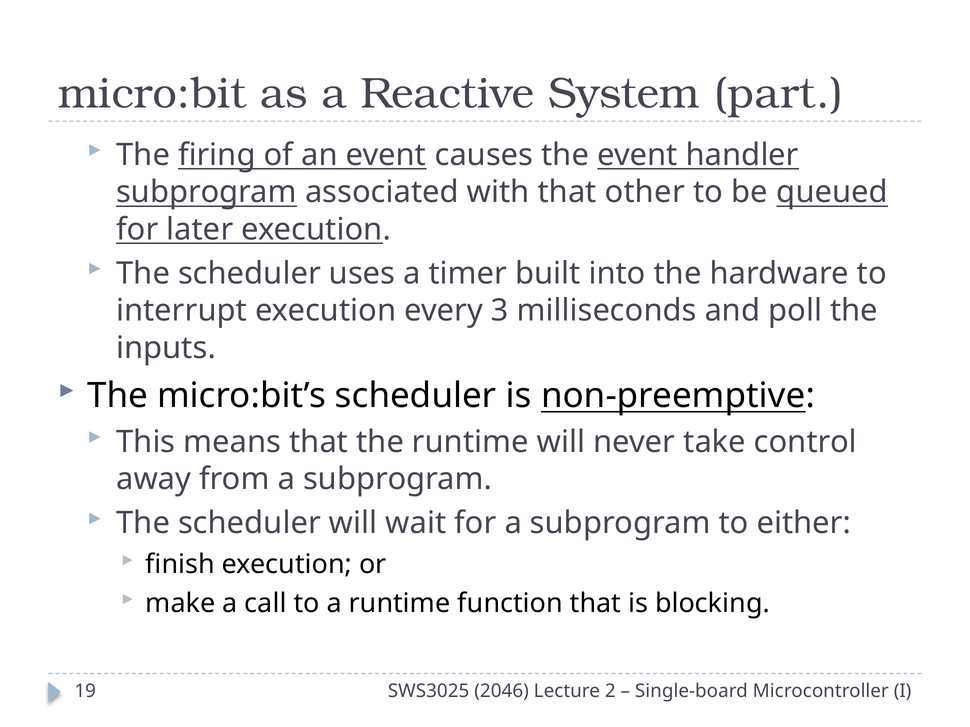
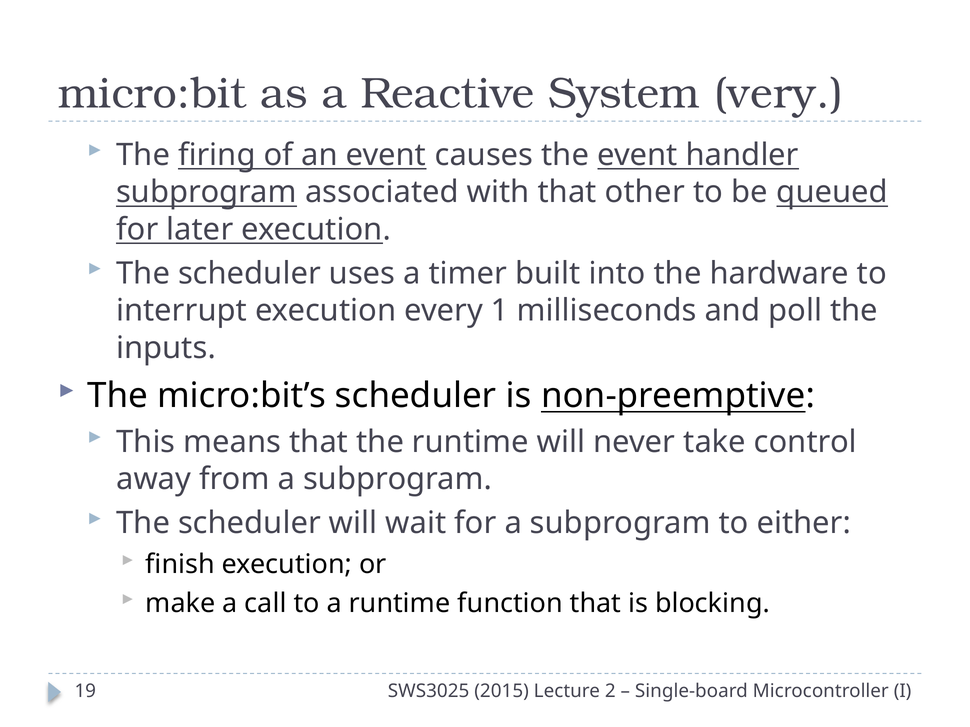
part: part -> very
3: 3 -> 1
2046: 2046 -> 2015
